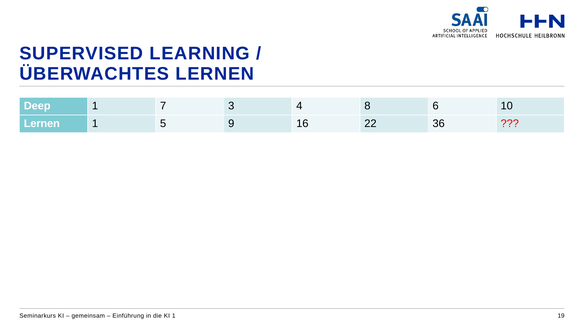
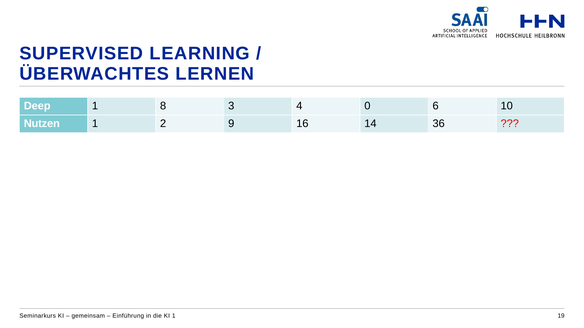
7: 7 -> 8
8: 8 -> 0
Lernen at (42, 124): Lernen -> Nutzen
5: 5 -> 2
22: 22 -> 14
